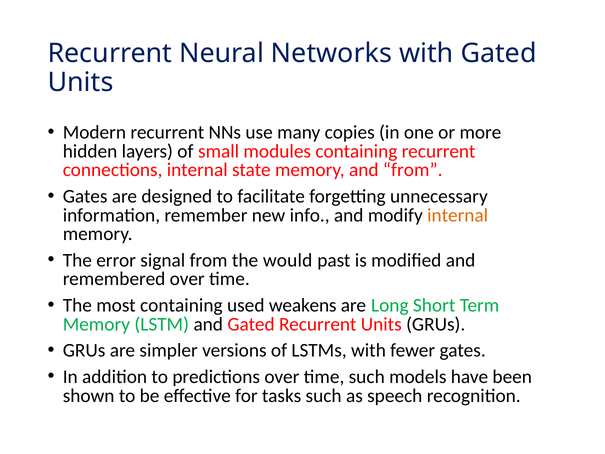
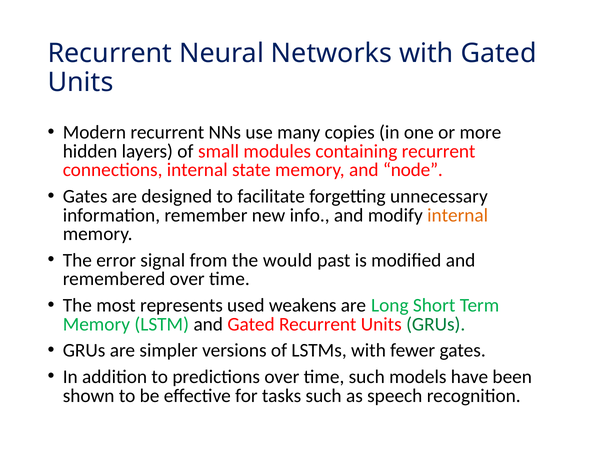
and from: from -> node
most containing: containing -> represents
GRUs at (436, 324) colour: black -> green
